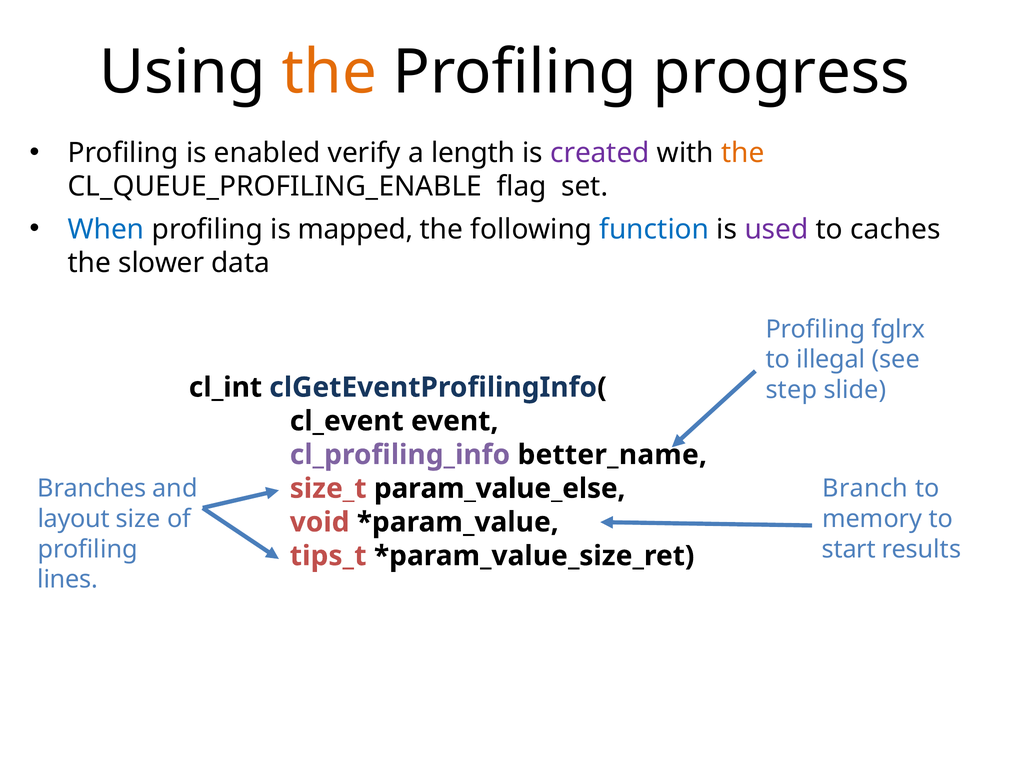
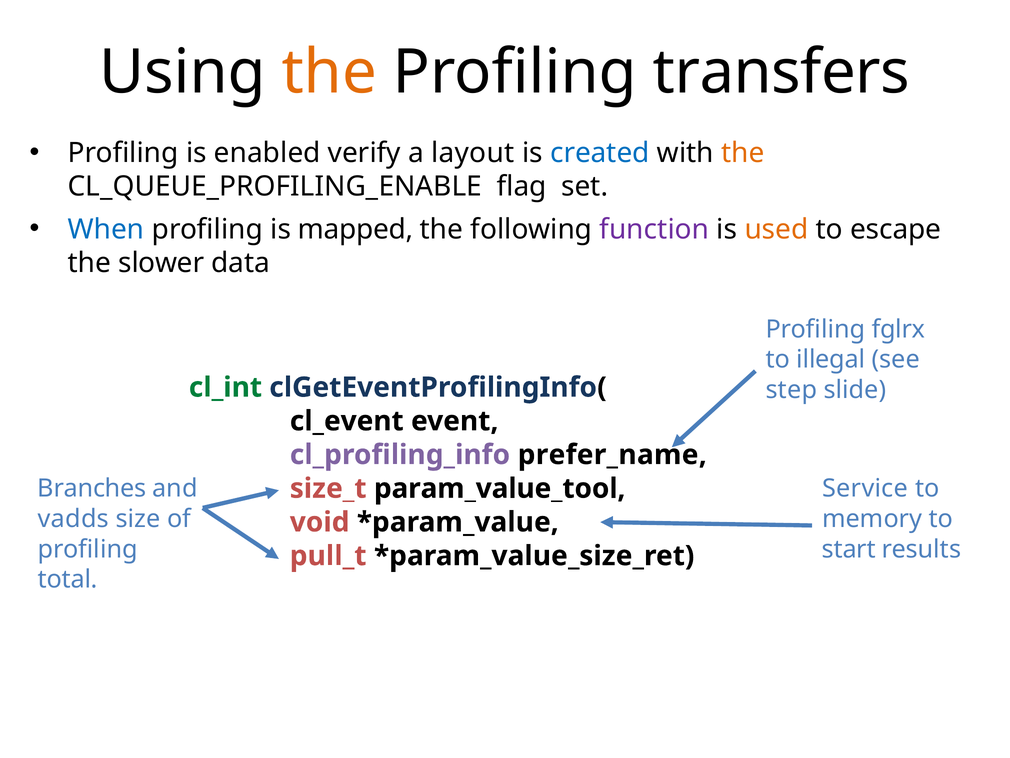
progress: progress -> transfers
length: length -> layout
created colour: purple -> blue
function colour: blue -> purple
used colour: purple -> orange
caches: caches -> escape
cl_int colour: black -> green
better_name: better_name -> prefer_name
Branch: Branch -> Service
param_value_else: param_value_else -> param_value_tool
layout: layout -> vadds
tips_t: tips_t -> pull_t
lines: lines -> total
